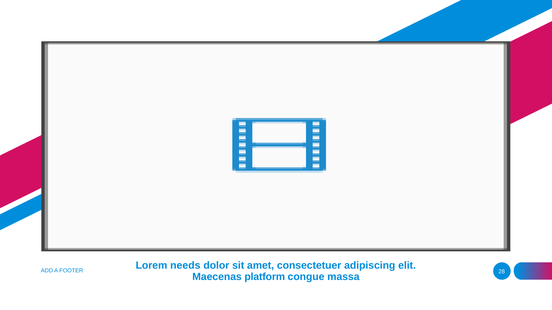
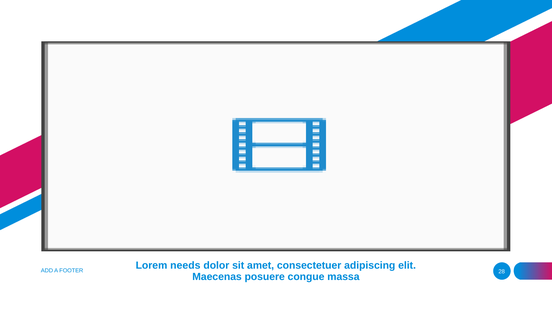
platform: platform -> posuere
